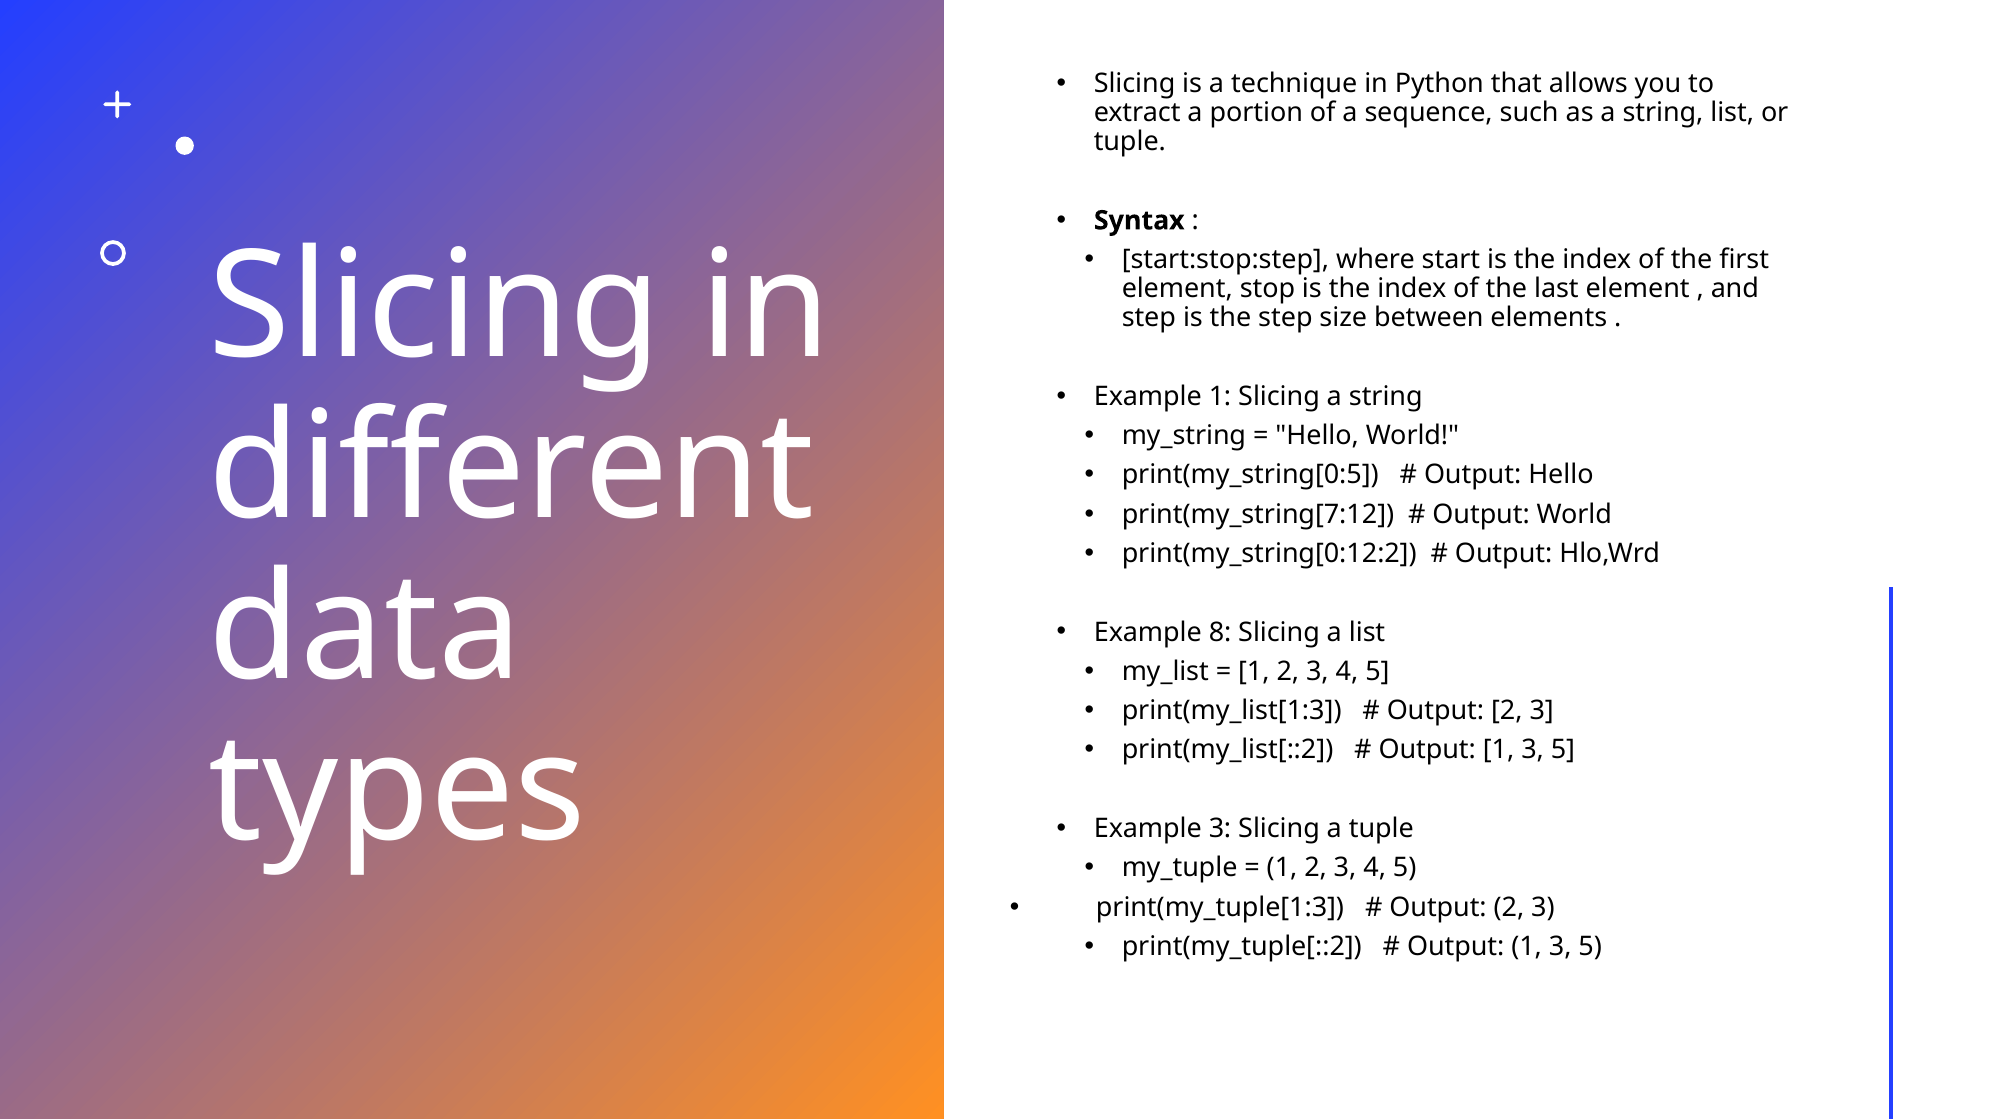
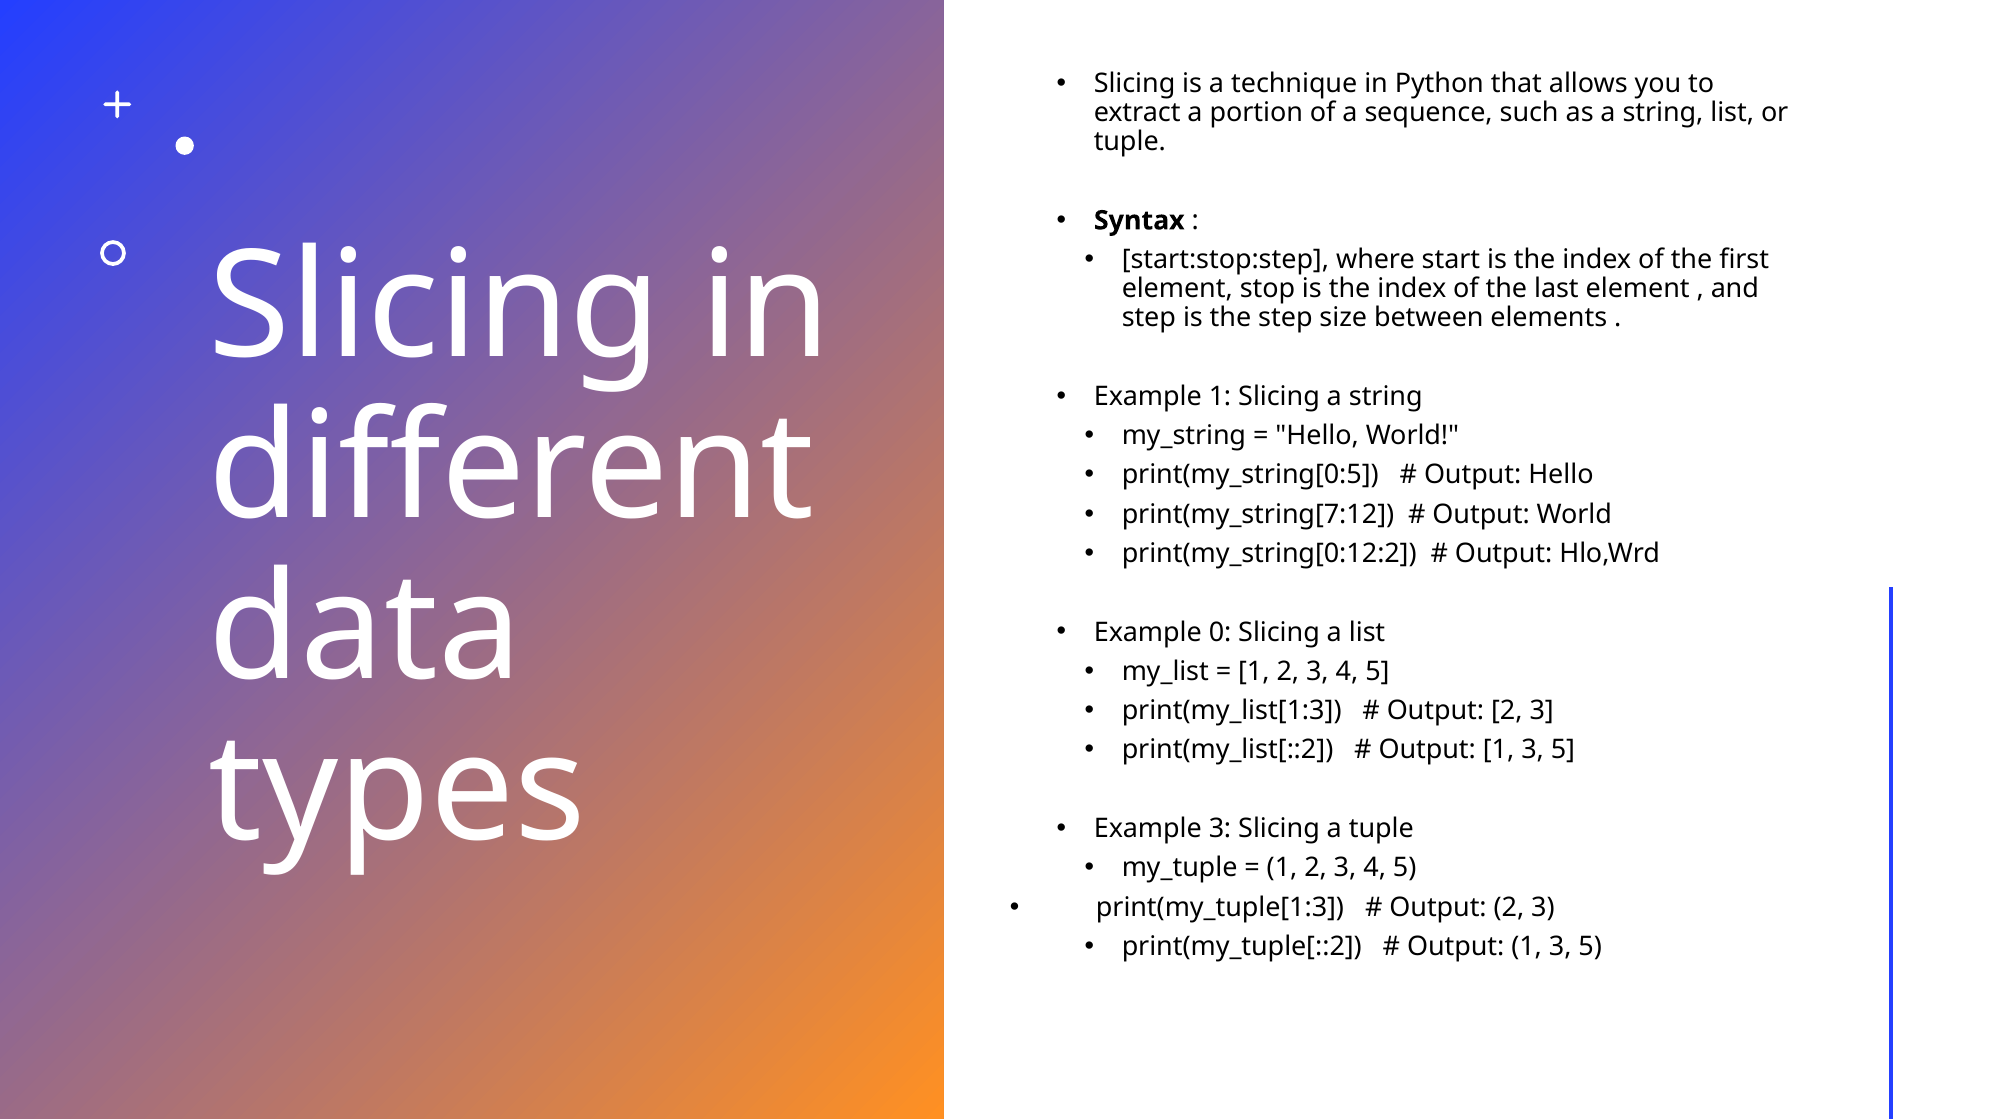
8: 8 -> 0
